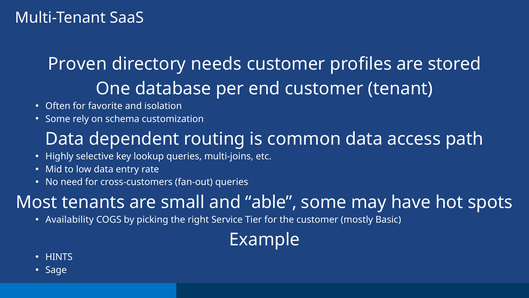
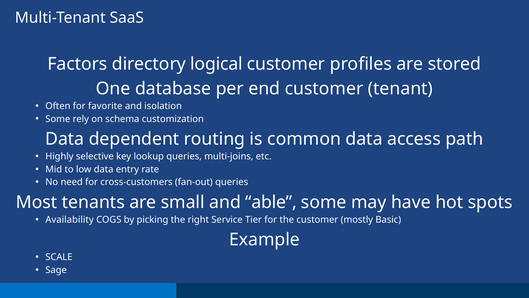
Proven: Proven -> Factors
needs: needs -> logical
HINTS: HINTS -> SCALE
